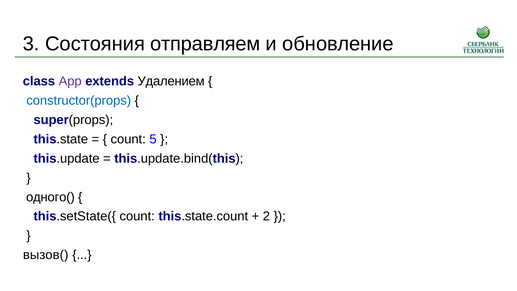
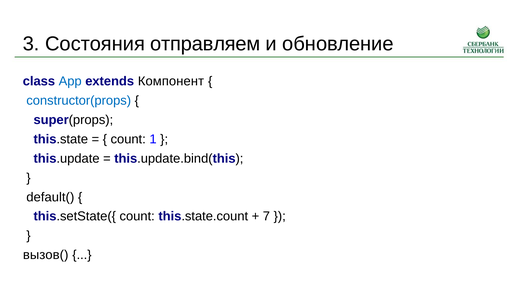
App colour: purple -> blue
Удалением: Удалением -> Компонент
5: 5 -> 1
одного(: одного( -> default(
2: 2 -> 7
